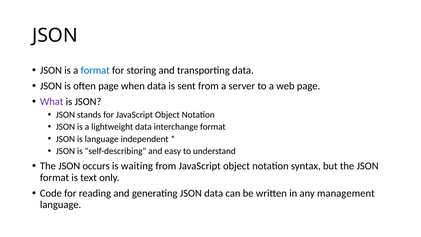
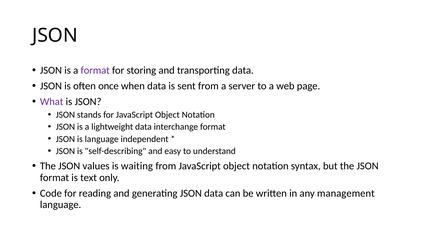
format at (95, 70) colour: blue -> purple
often page: page -> once
occurs: occurs -> values
